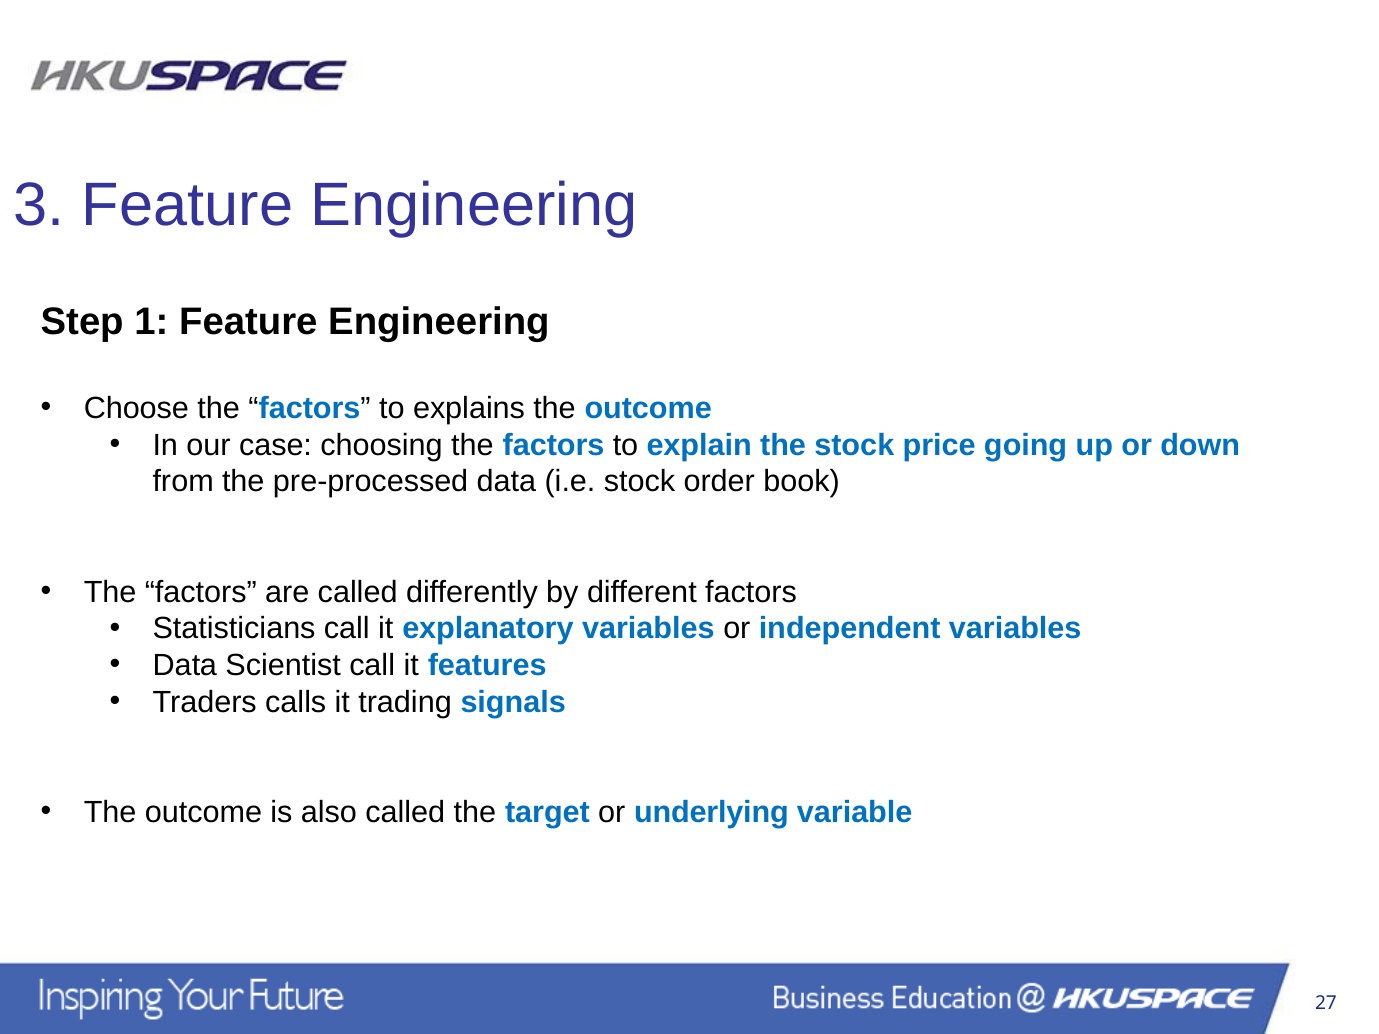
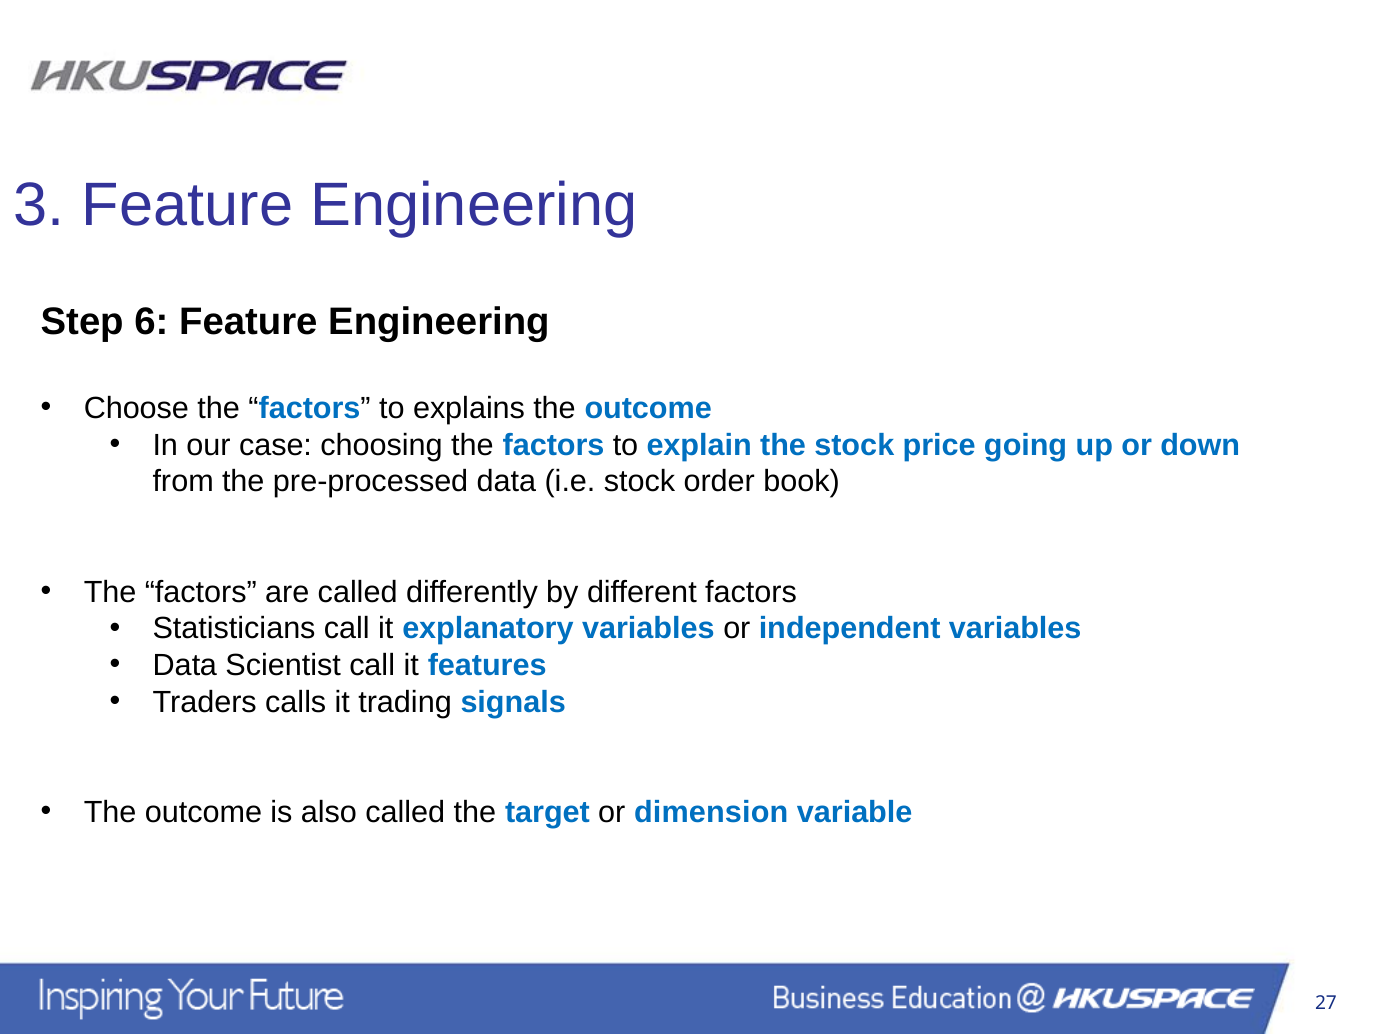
1: 1 -> 6
underlying: underlying -> dimension
